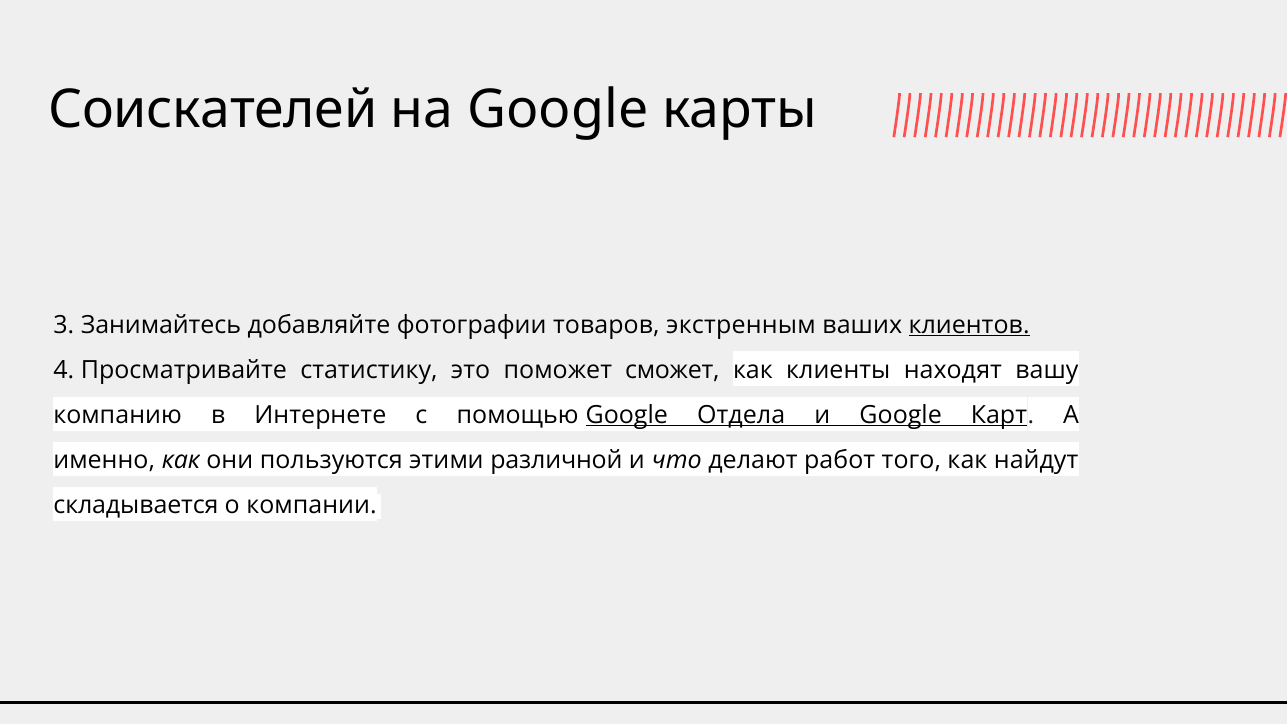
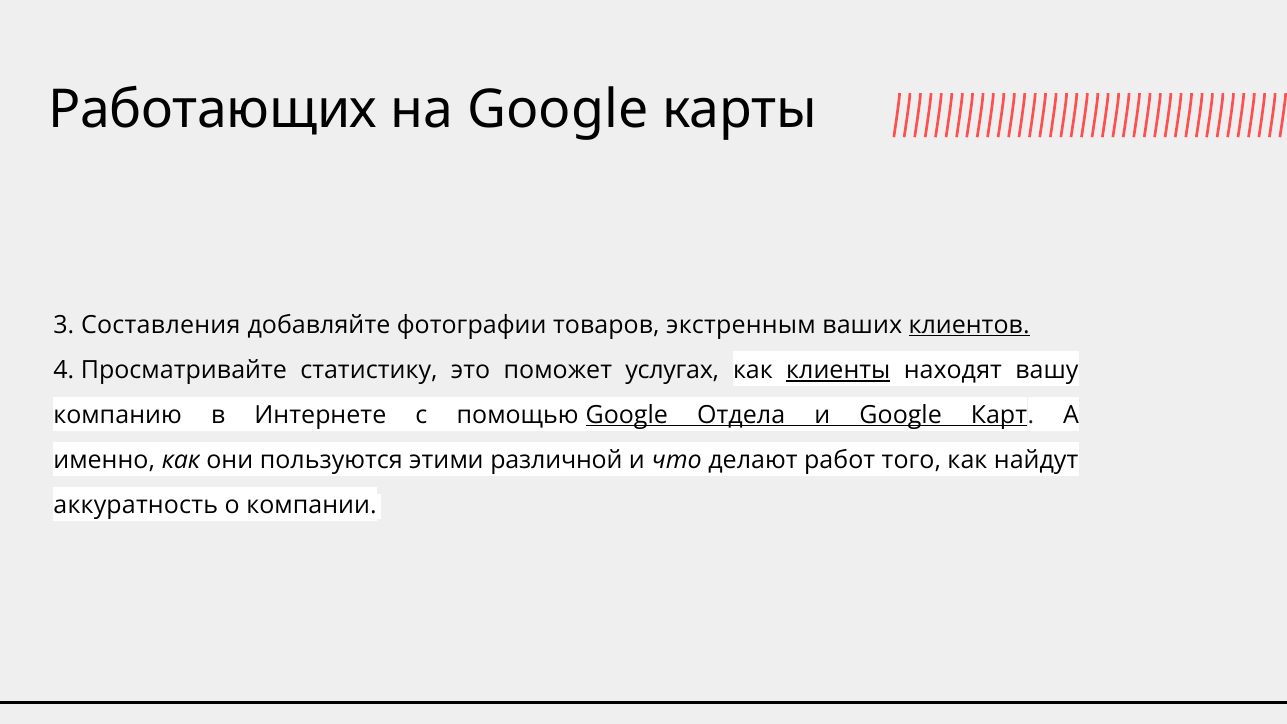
Соискателей: Соискателей -> Работающих
Занимайтесь: Занимайтесь -> Составления
сможет: сможет -> услугах
клиенты underline: none -> present
складывается: складывается -> аккуратность
